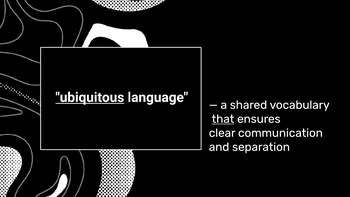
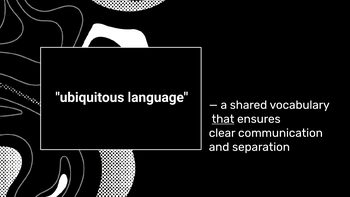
ubiquitous underline: present -> none
